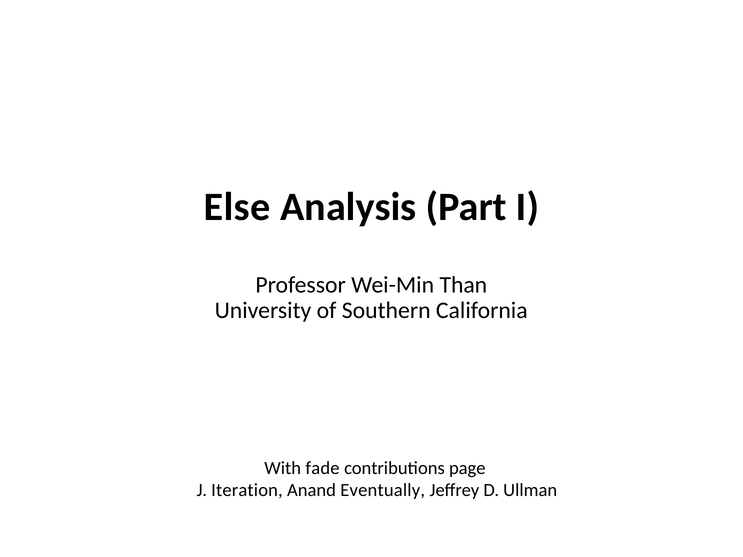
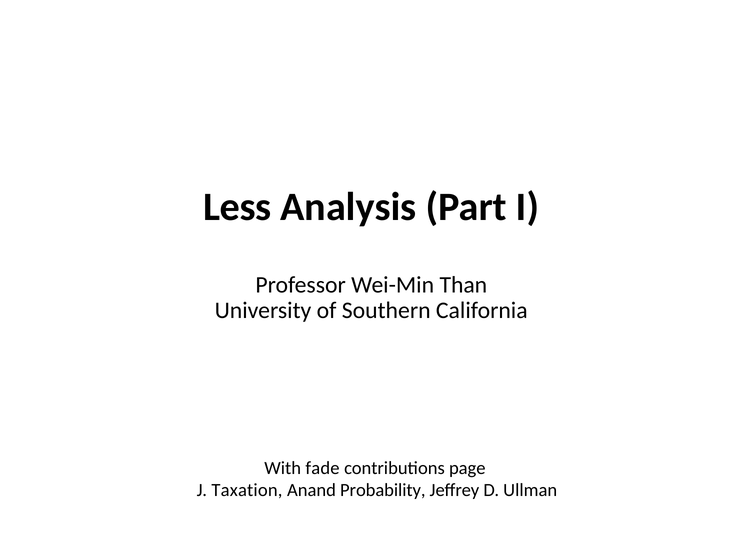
Else: Else -> Less
Iteration: Iteration -> Taxation
Eventually: Eventually -> Probability
